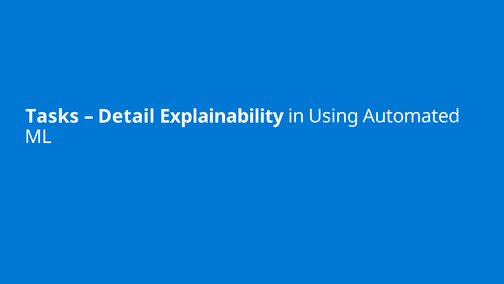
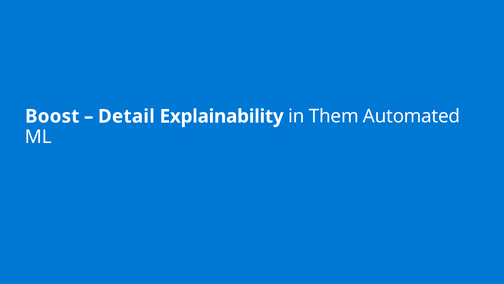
Tasks: Tasks -> Boost
Using: Using -> Them
